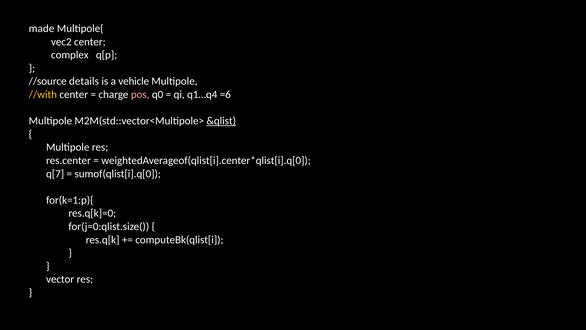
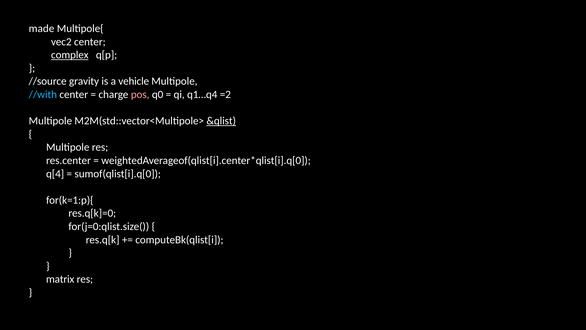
complex underline: none -> present
details: details -> gravity
//with colour: yellow -> light blue
=6: =6 -> =2
q[7: q[7 -> q[4
vector: vector -> matrix
